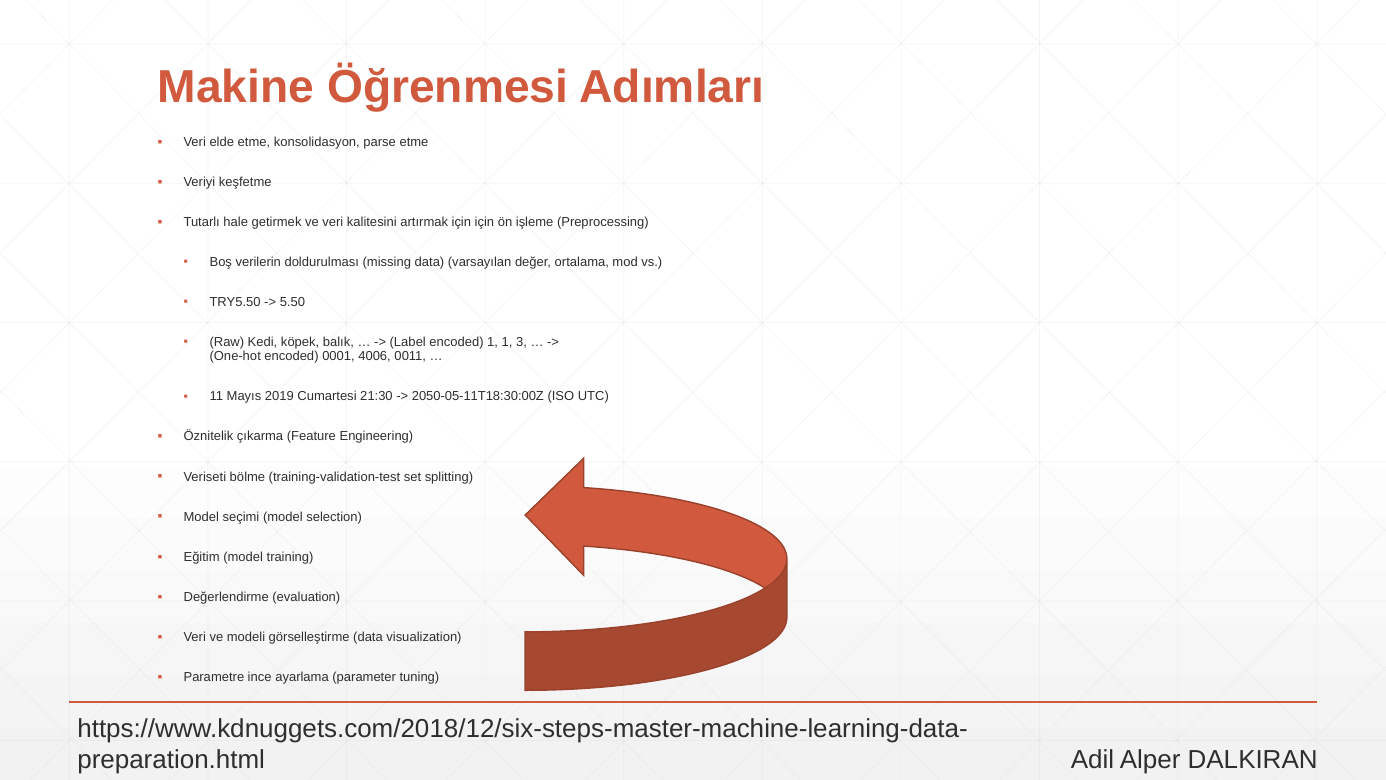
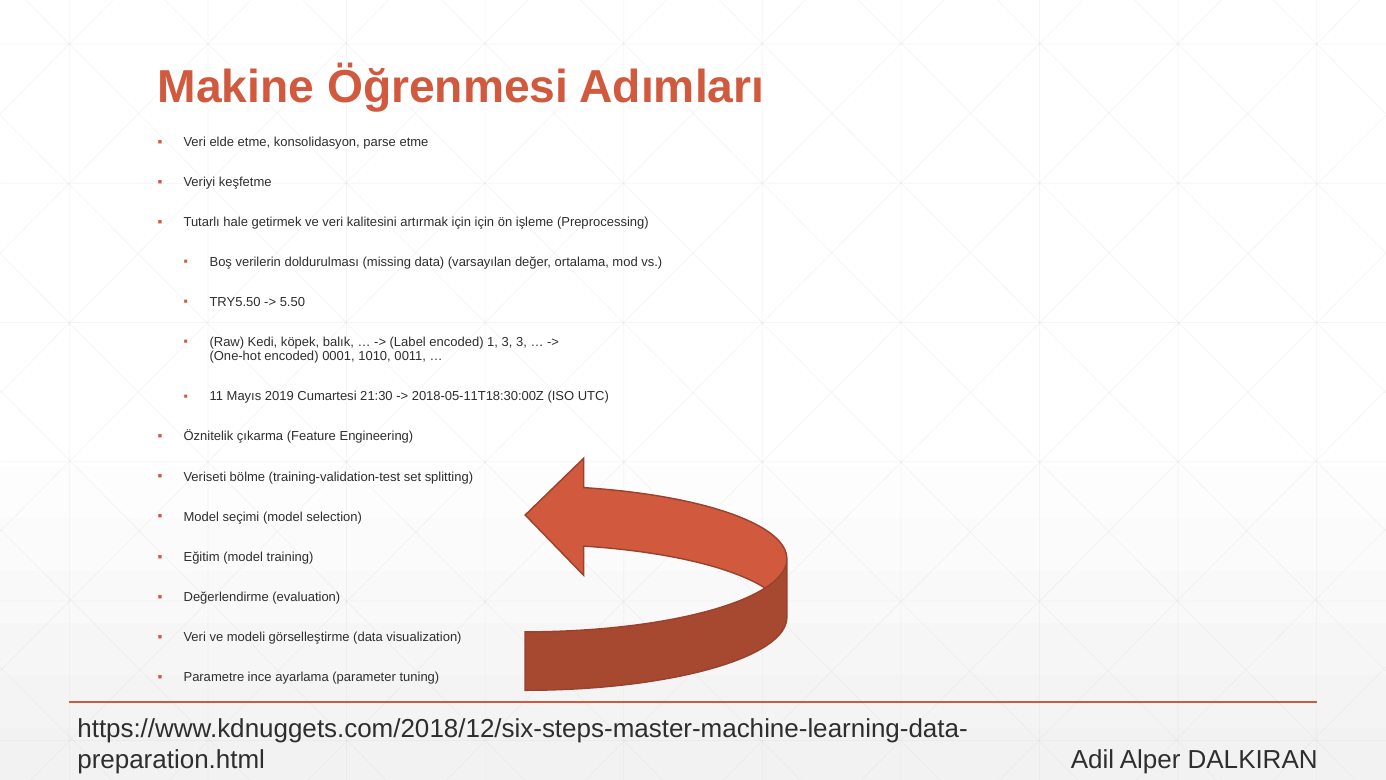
1 1: 1 -> 3
4006: 4006 -> 1010
2050-05-11T18:30:00Z: 2050-05-11T18:30:00Z -> 2018-05-11T18:30:00Z
